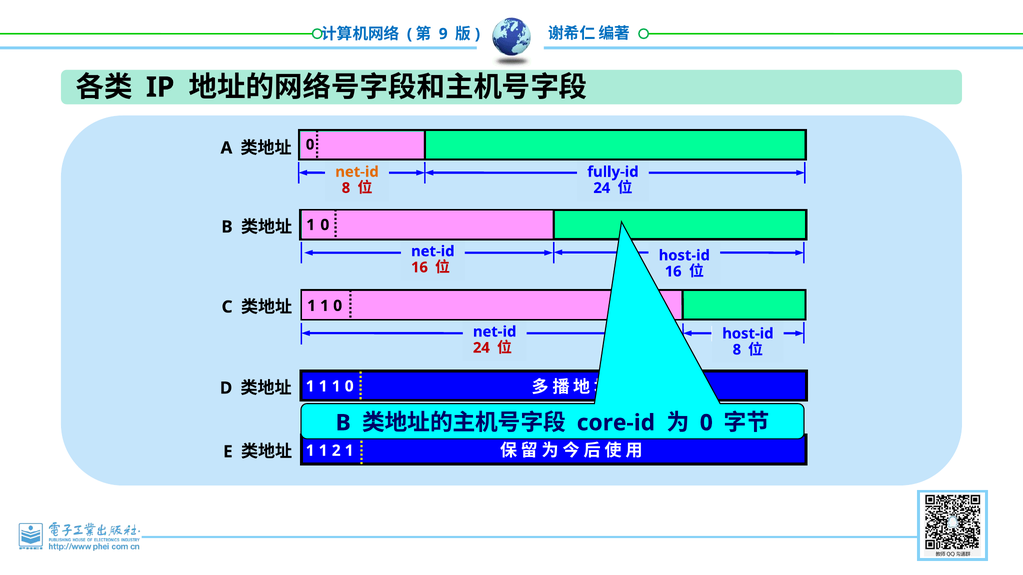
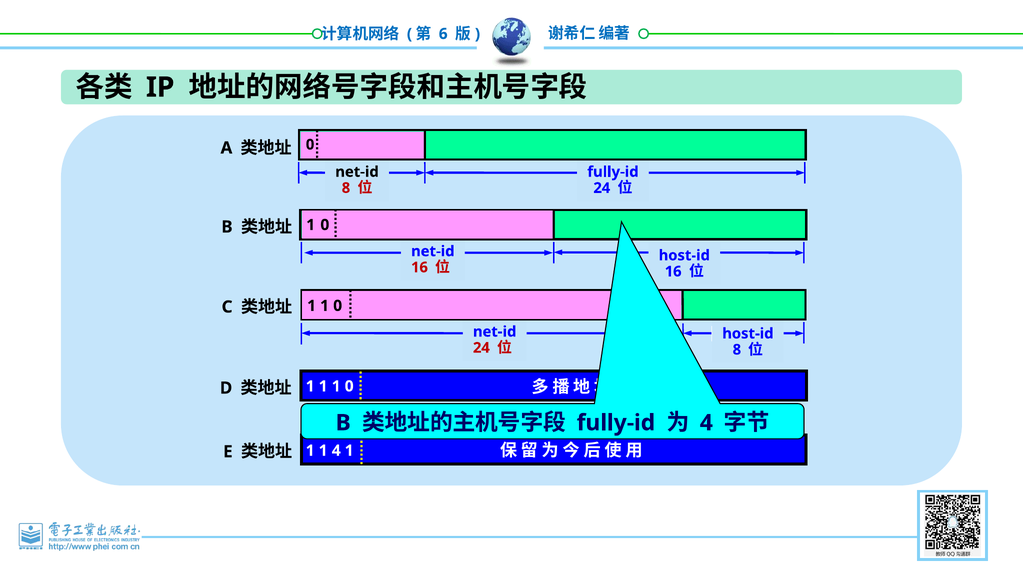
9: 9 -> 6
net-id at (357, 172) colour: orange -> black
core-id at (616, 423): core-id -> fully-id
0 at (706, 423): 0 -> 4
1 2: 2 -> 4
